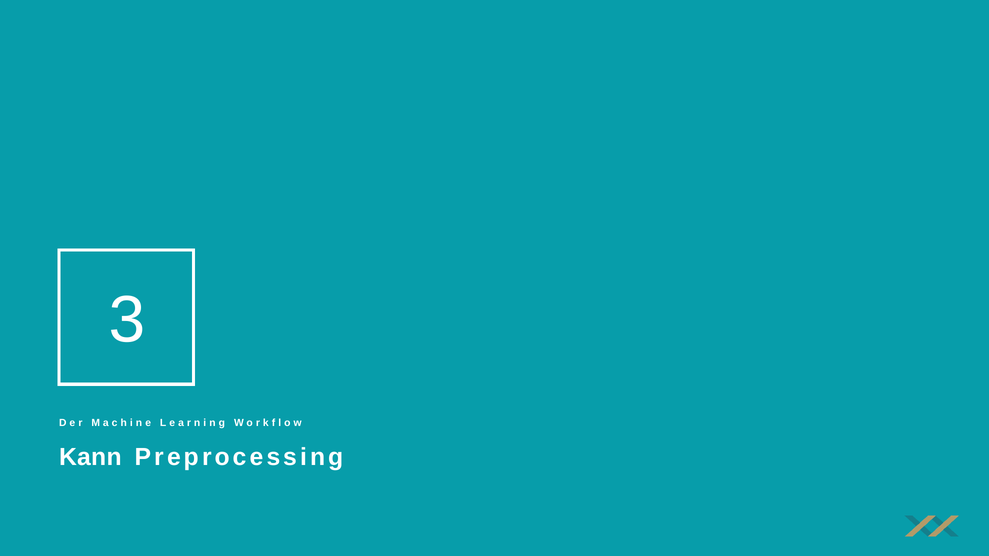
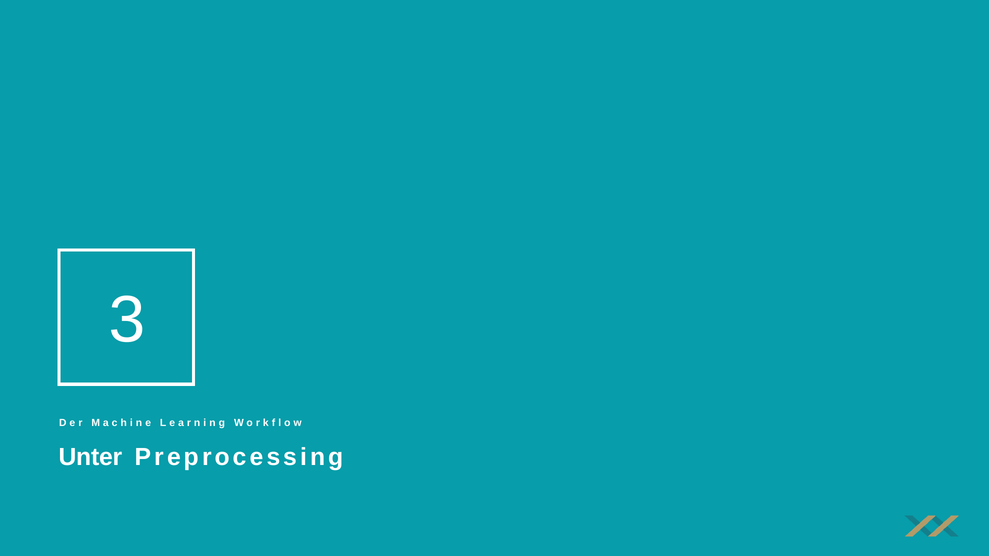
Kann: Kann -> Unter
